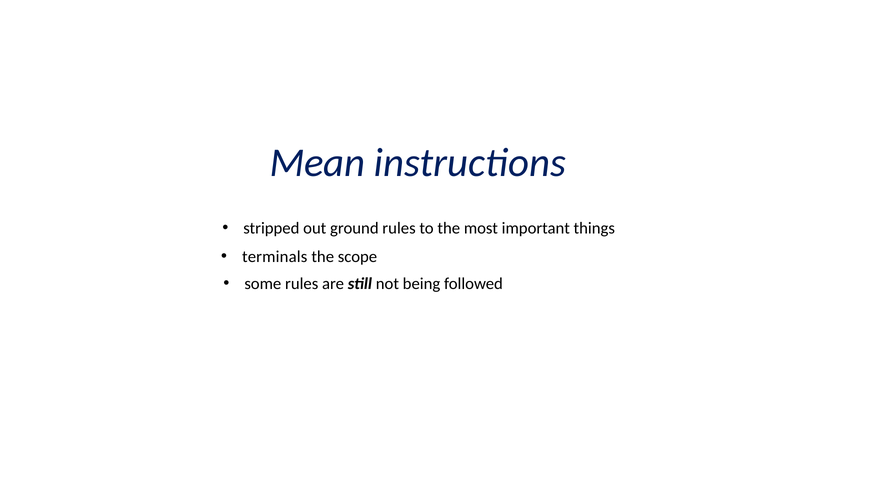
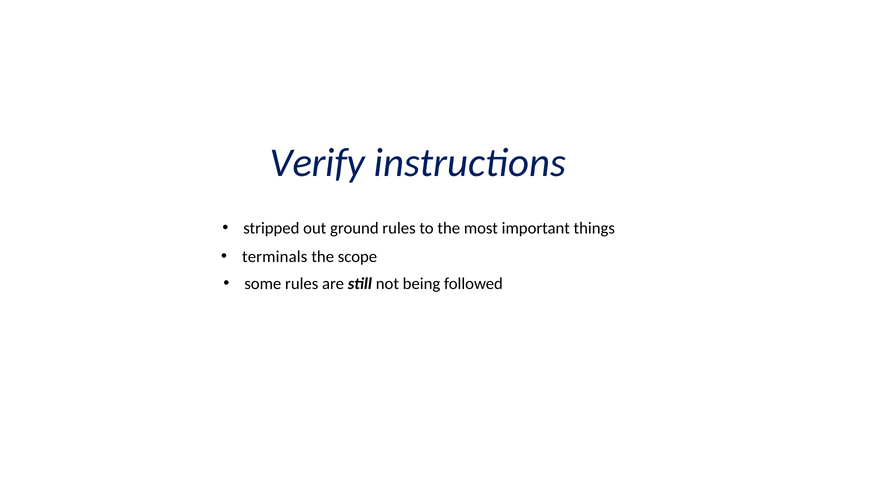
Mean: Mean -> Verify
